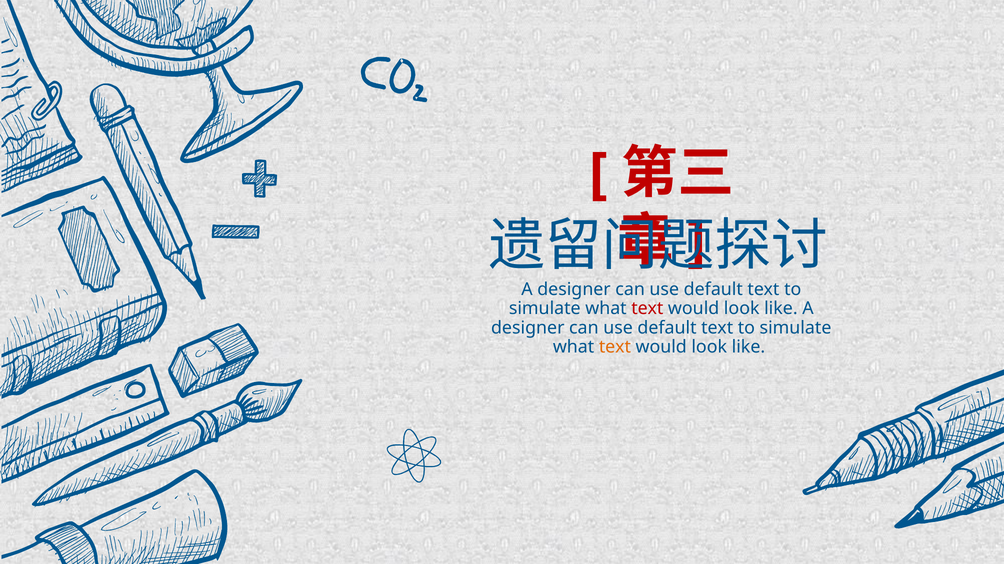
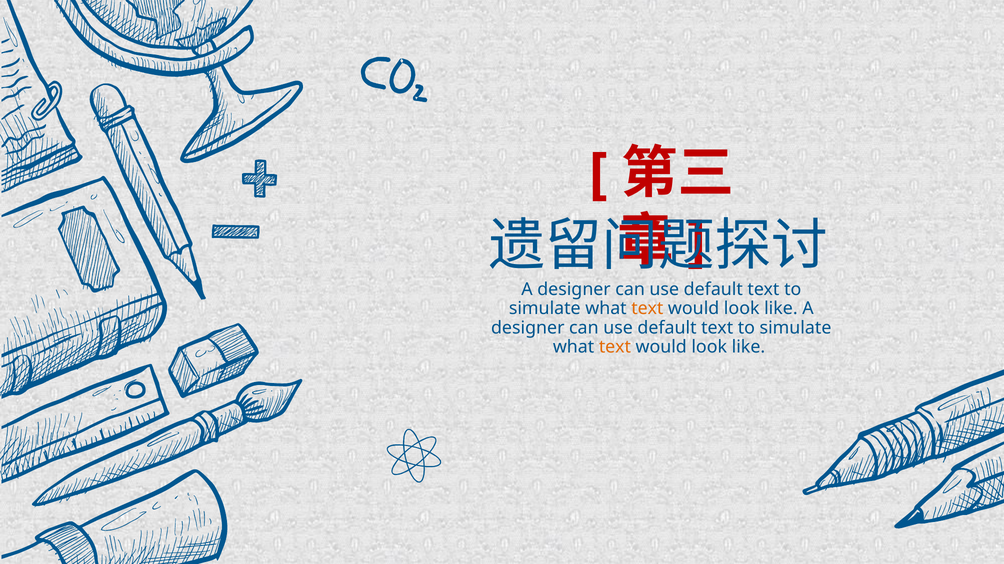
text at (647, 309) colour: red -> orange
